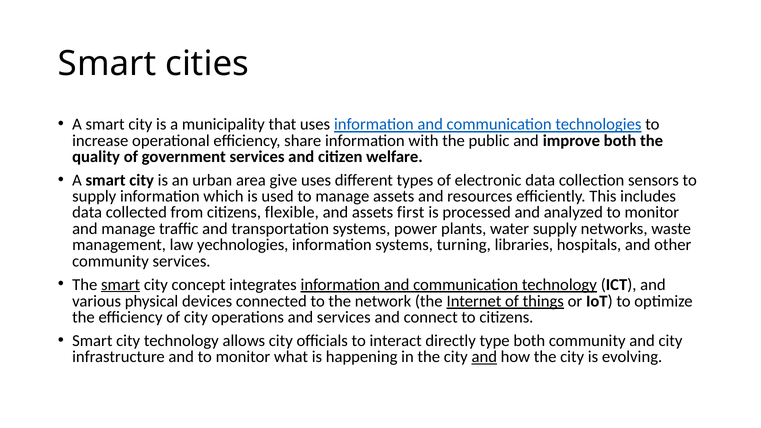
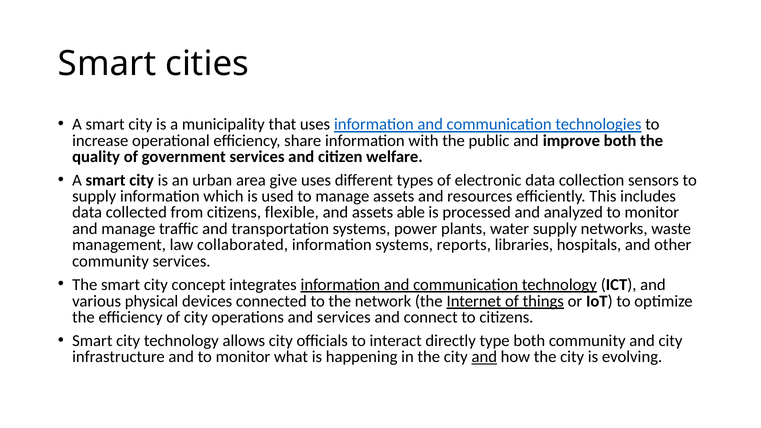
first: first -> able
yechnologies: yechnologies -> collaborated
turning: turning -> reports
smart at (121, 285) underline: present -> none
